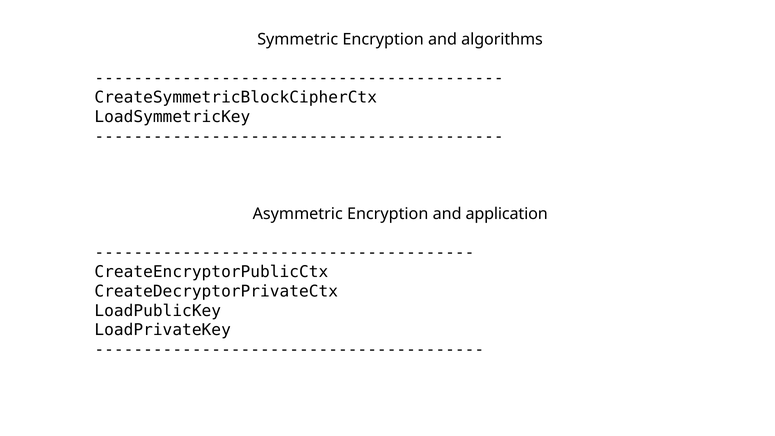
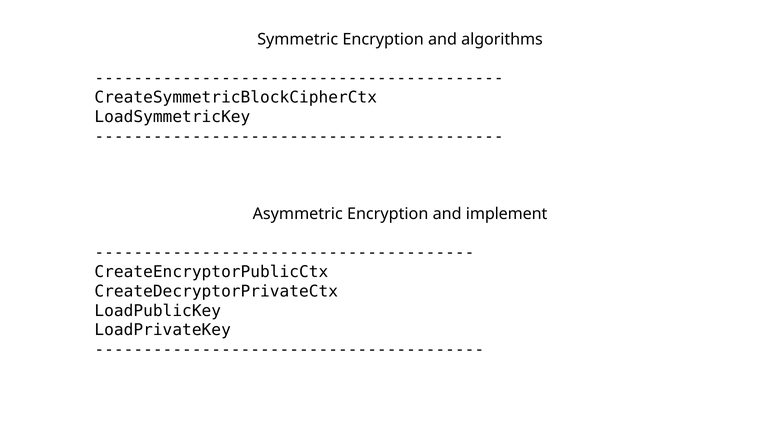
application: application -> implement
